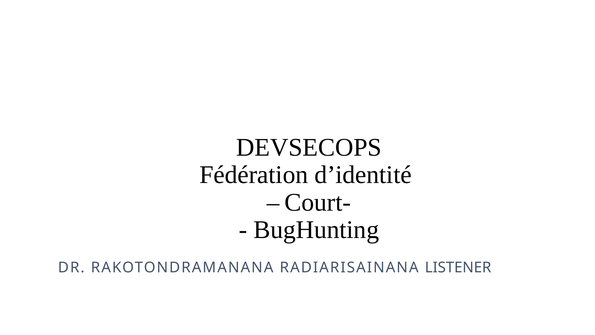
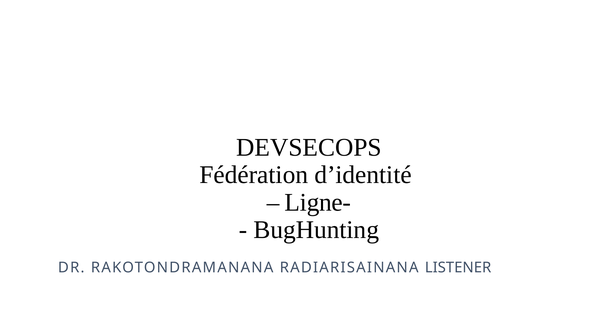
Court-: Court- -> Ligne-
